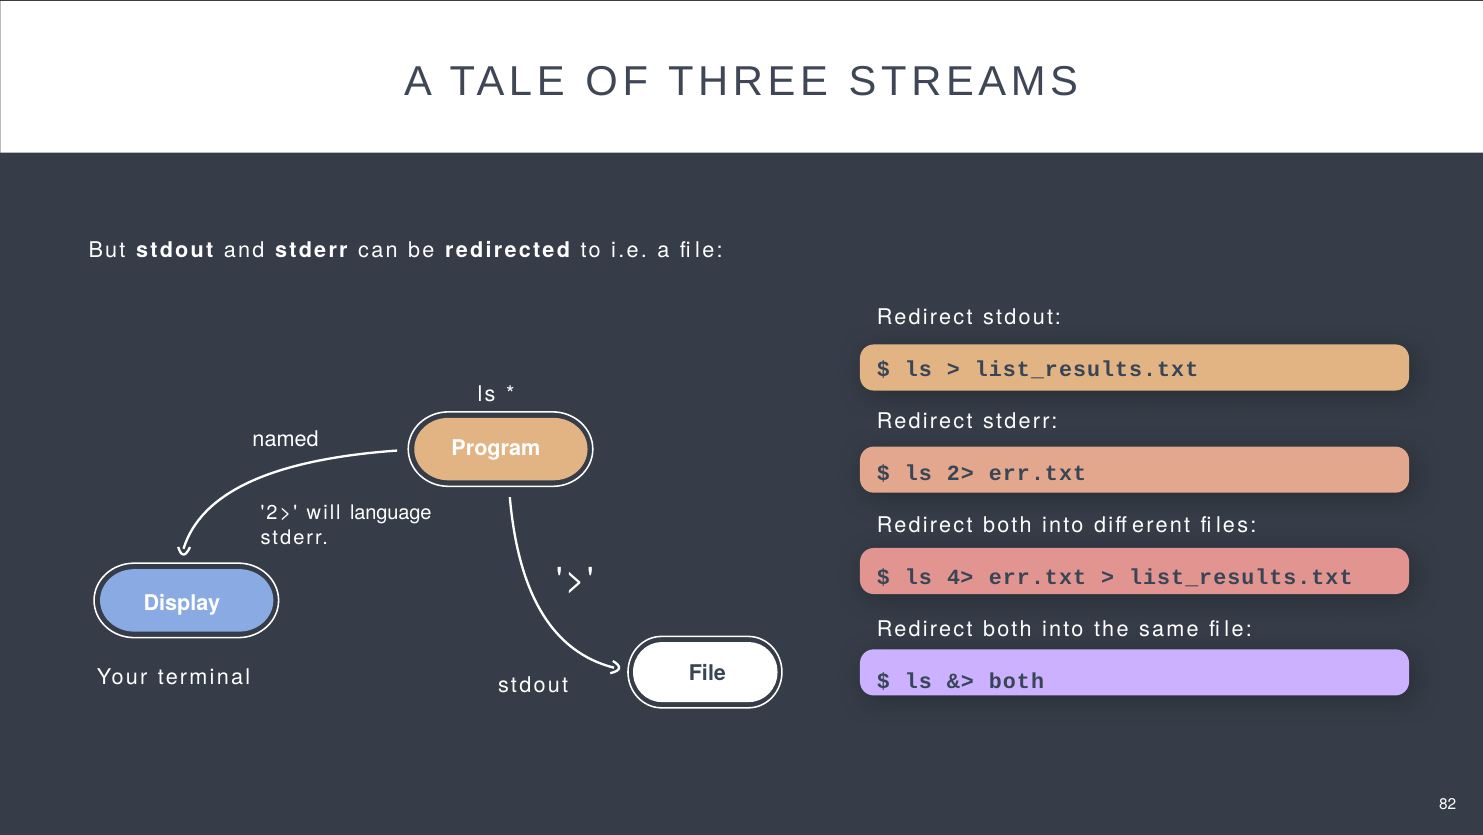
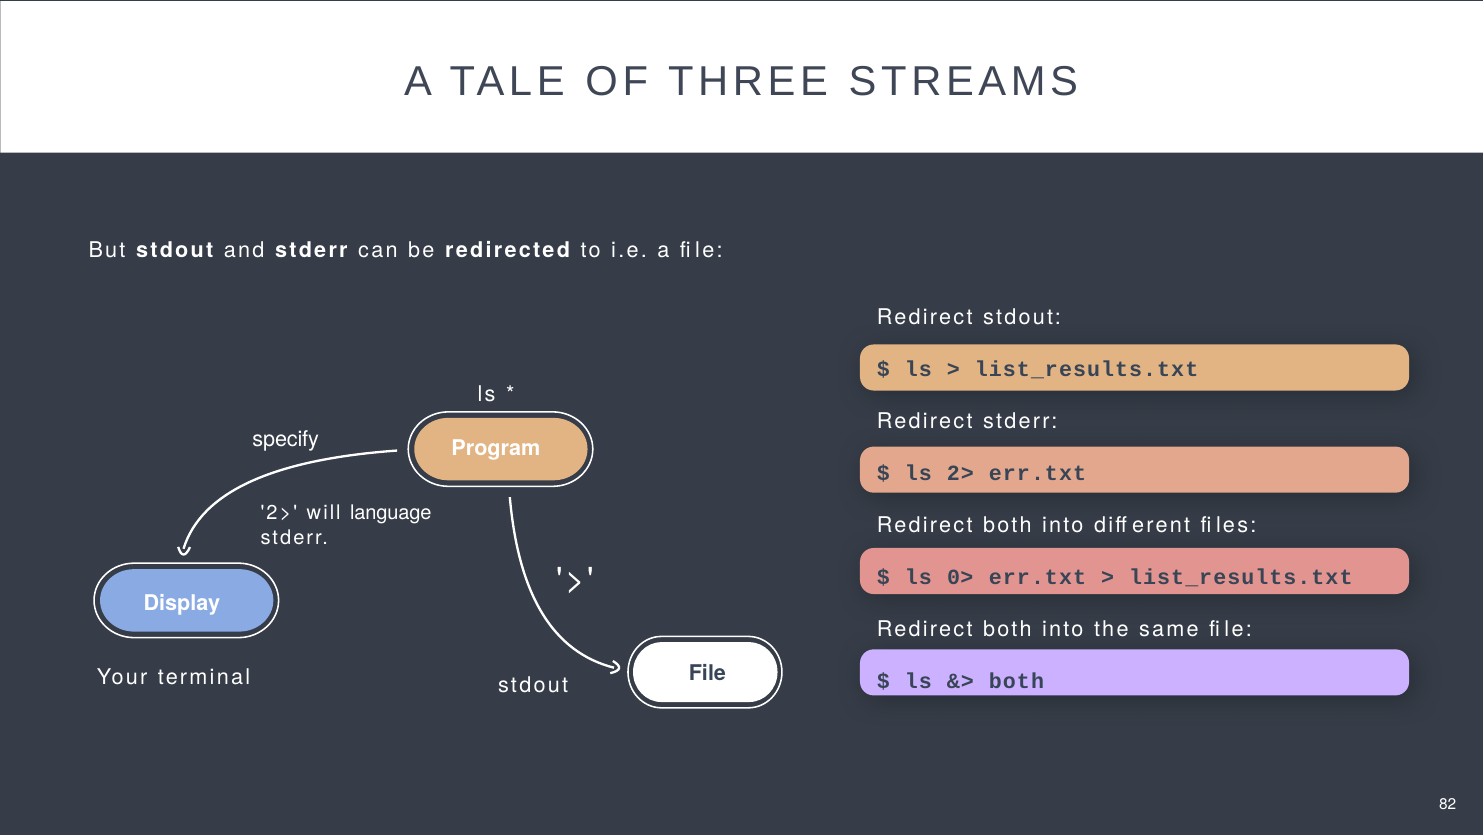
named: named -> specify
4>: 4> -> 0>
